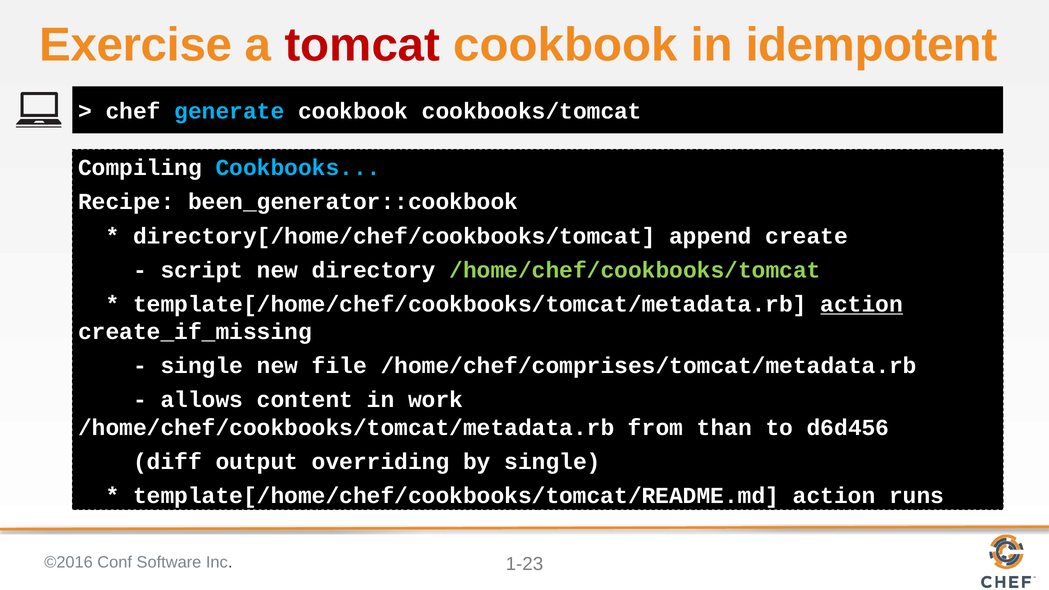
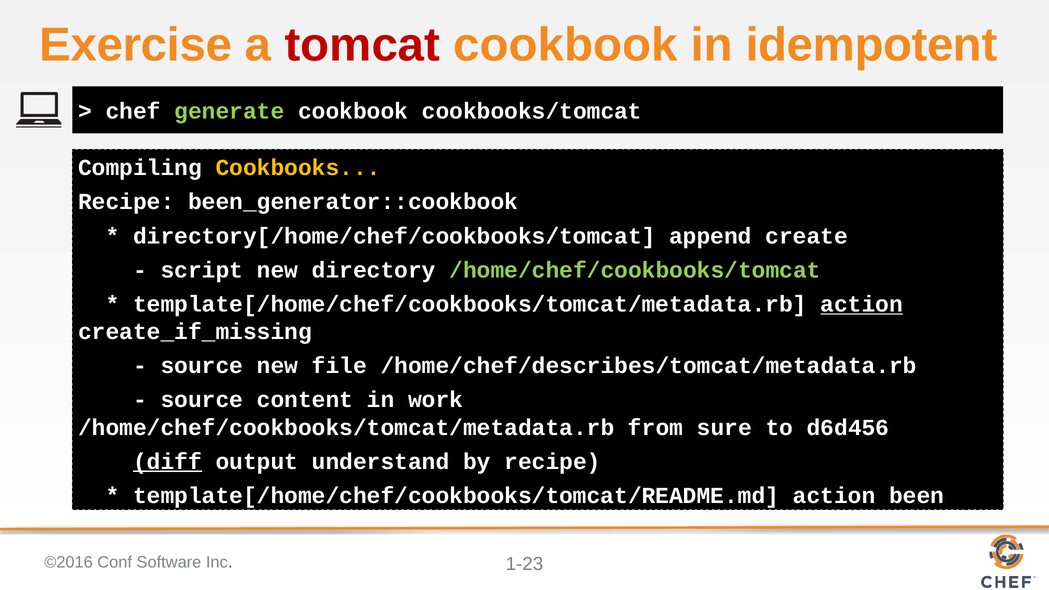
generate colour: light blue -> light green
Cookbooks colour: light blue -> yellow
single at (202, 366): single -> source
/home/chef/comprises/tomcat/metadata.rb: /home/chef/comprises/tomcat/metadata.rb -> /home/chef/describes/tomcat/metadata.rb
allows at (202, 400): allows -> source
than: than -> sure
diff underline: none -> present
overriding: overriding -> understand
by single: single -> recipe
runs: runs -> been
